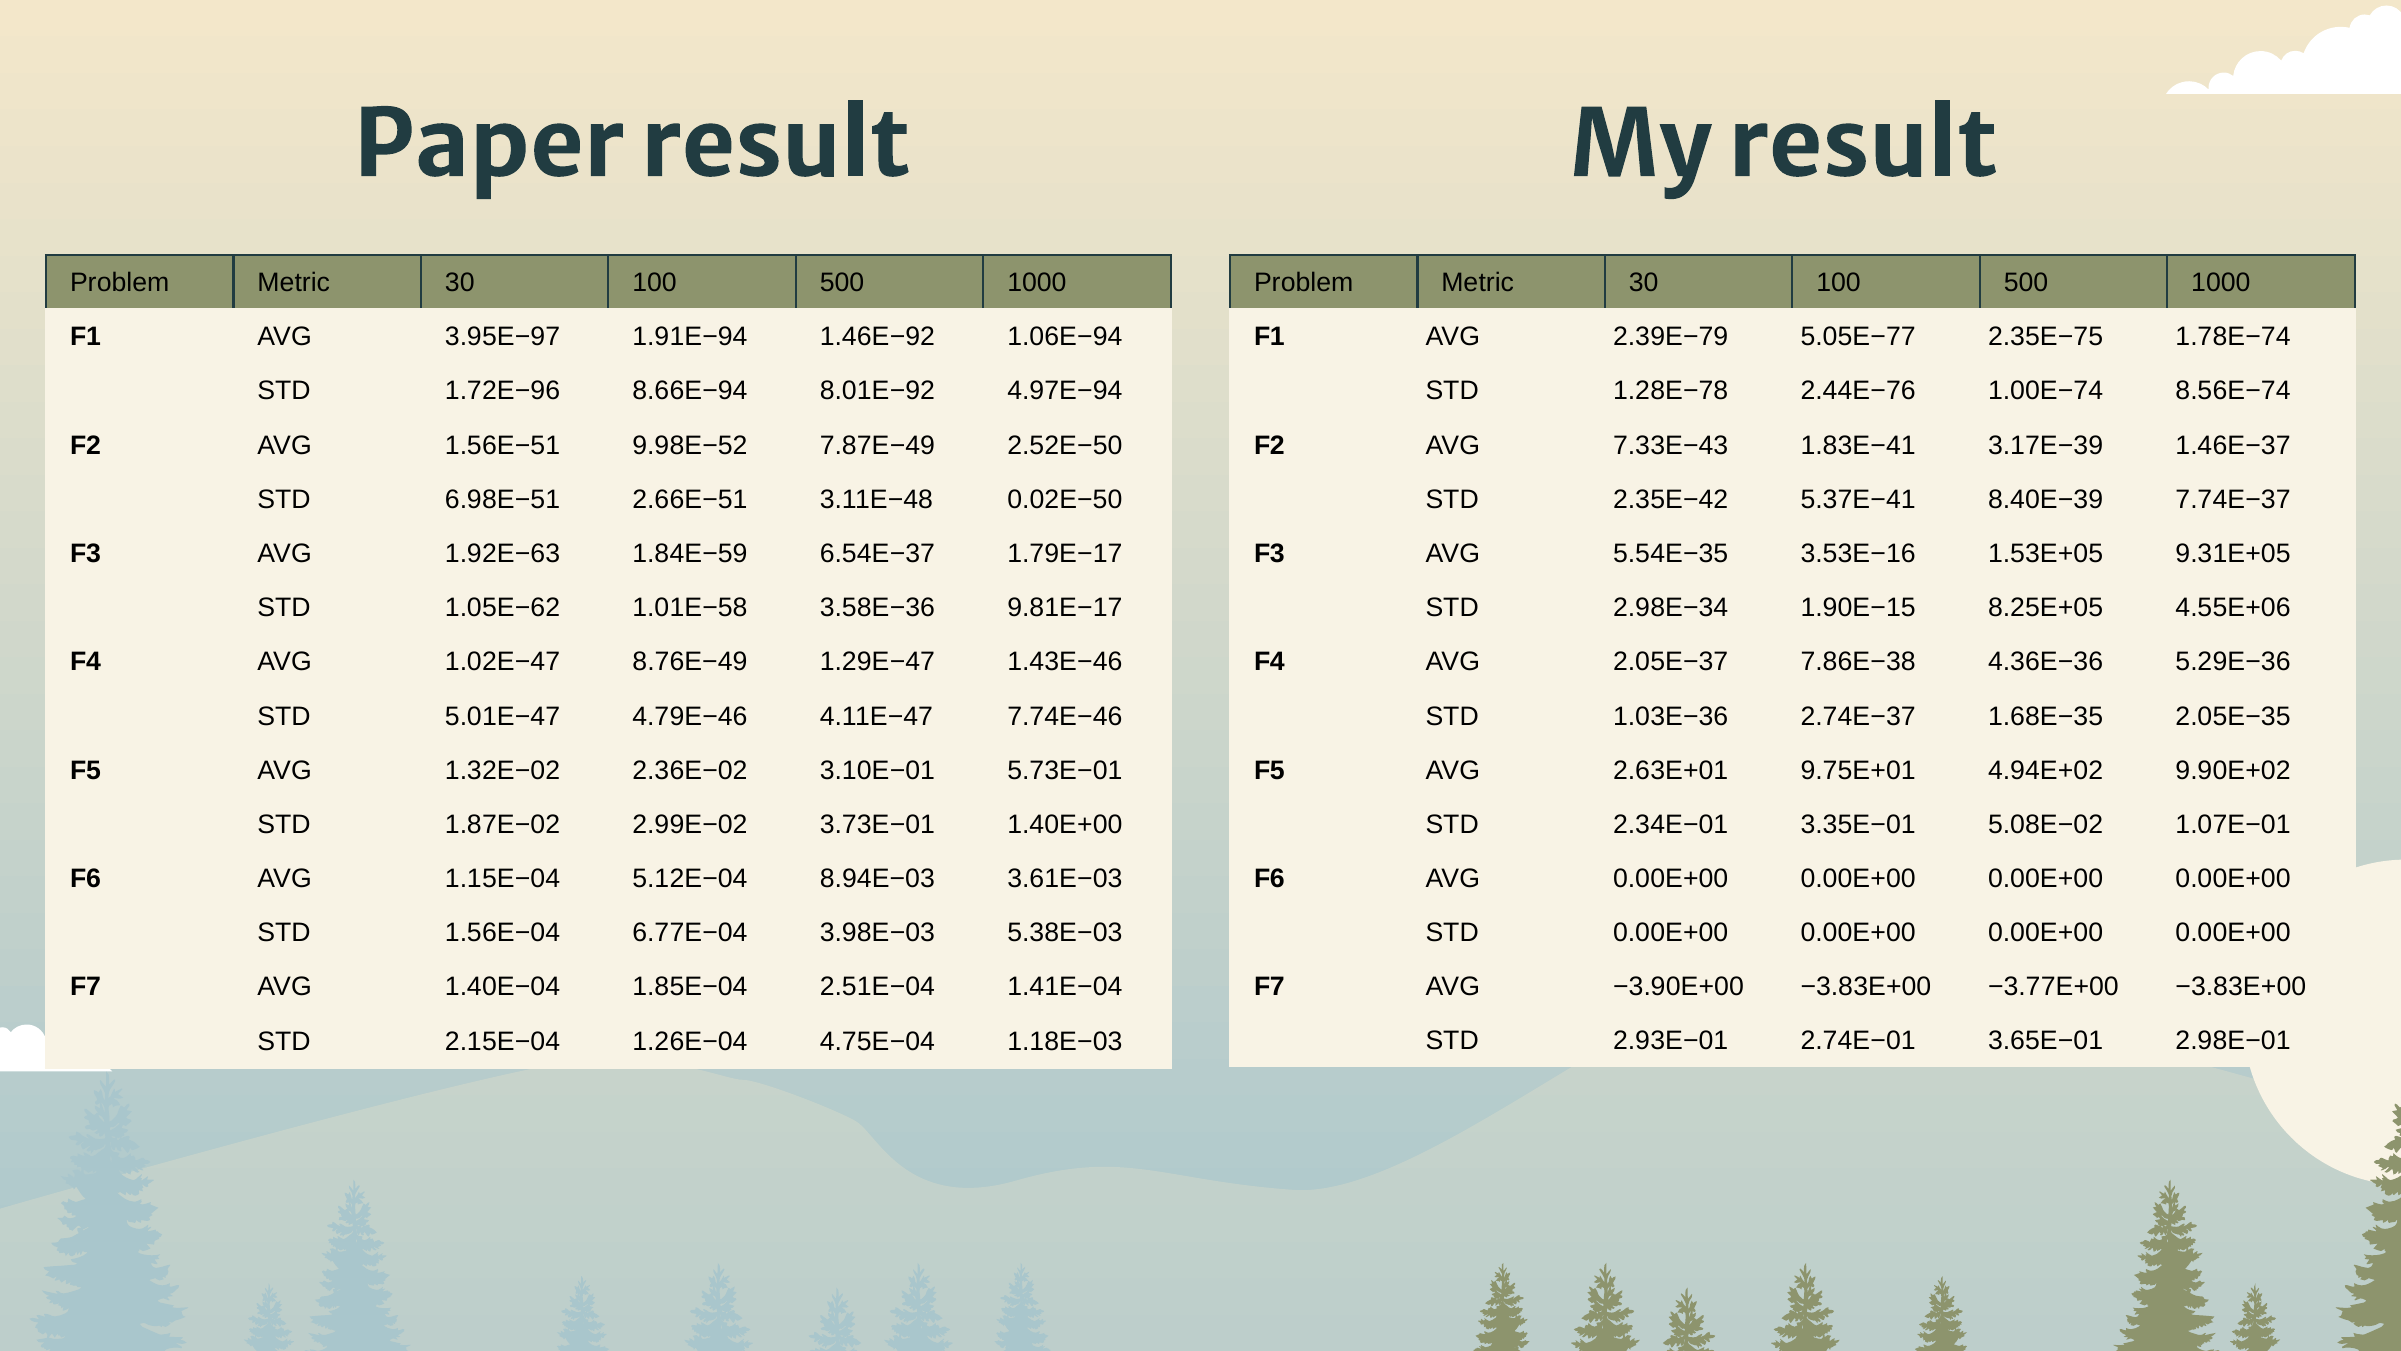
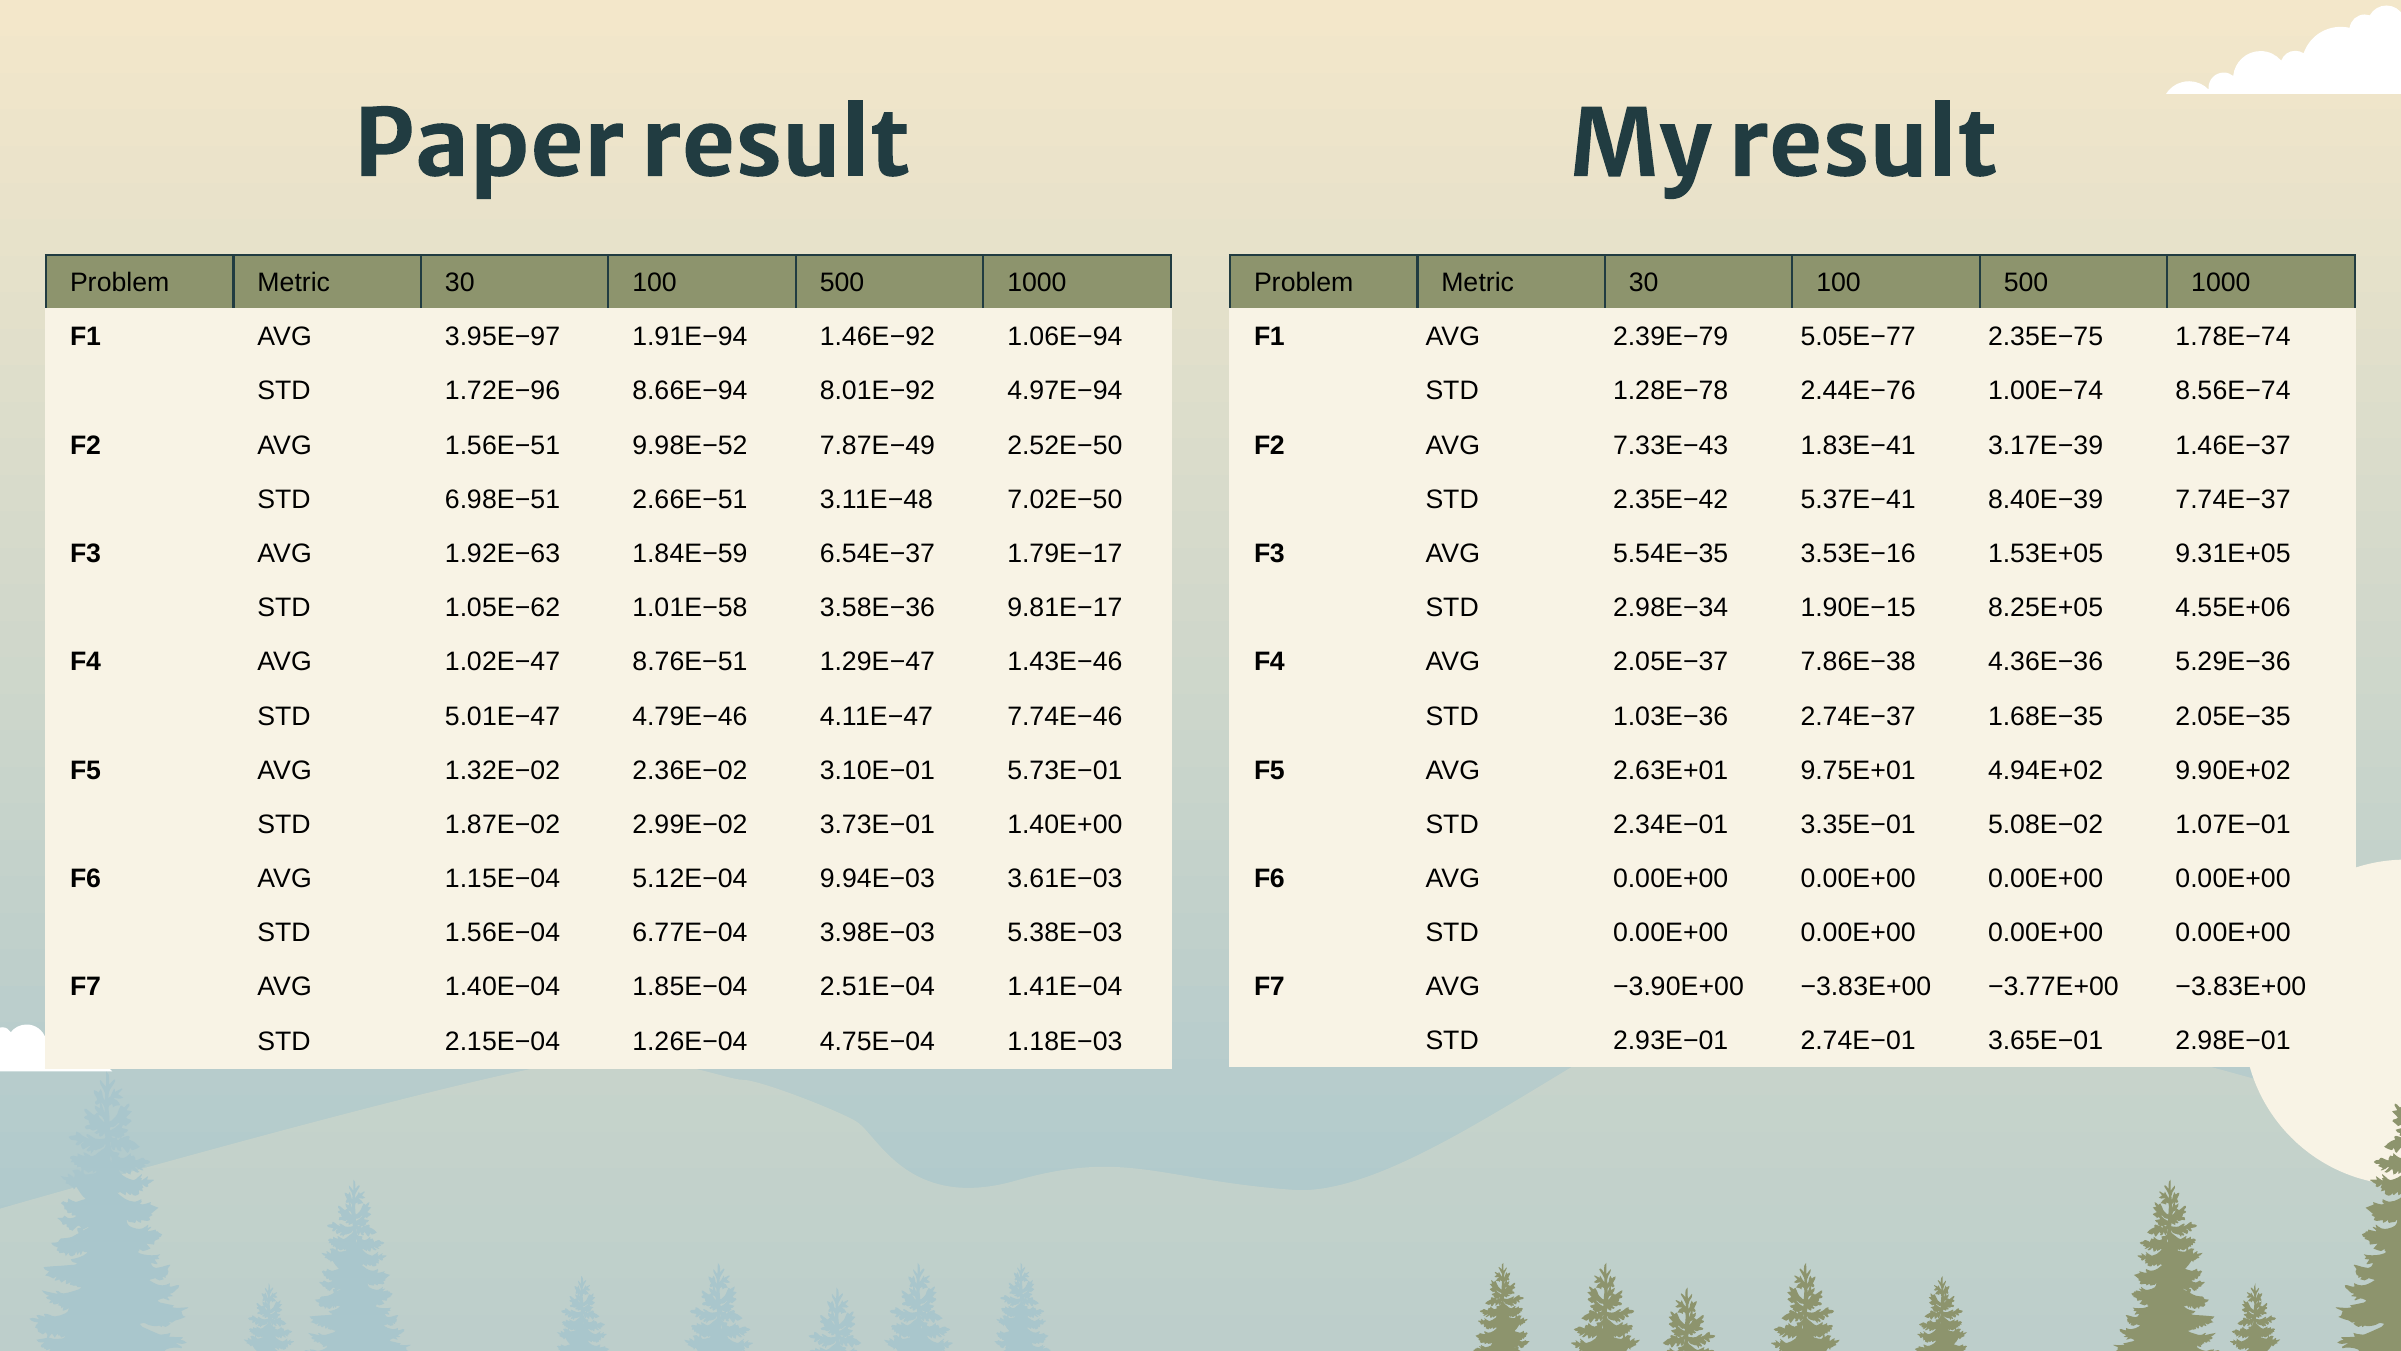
0.02E−50: 0.02E−50 -> 7.02E−50
8.76E−49: 8.76E−49 -> 8.76E−51
8.94E−03: 8.94E−03 -> 9.94E−03
